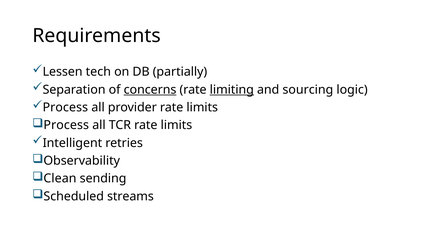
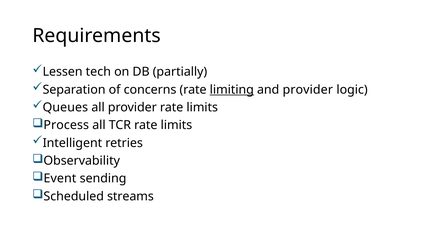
concerns underline: present -> none
and sourcing: sourcing -> provider
Process at (65, 107): Process -> Queues
Clean: Clean -> Event
